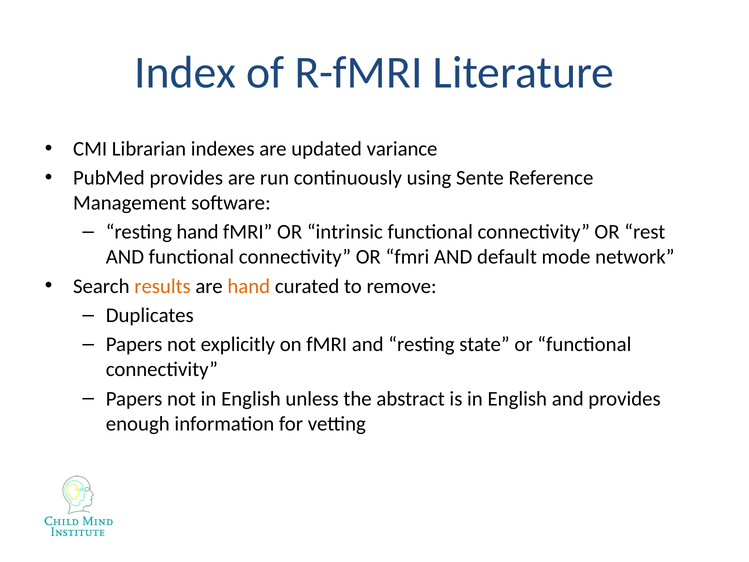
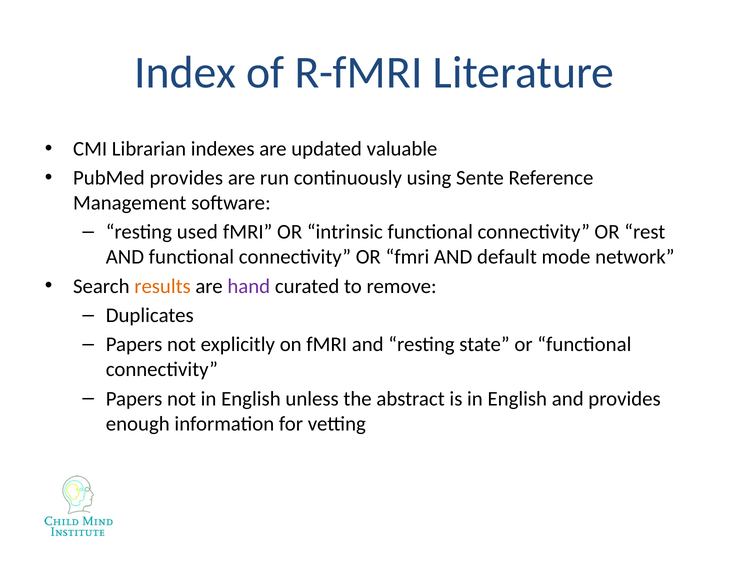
variance: variance -> valuable
resting hand: hand -> used
hand at (249, 286) colour: orange -> purple
